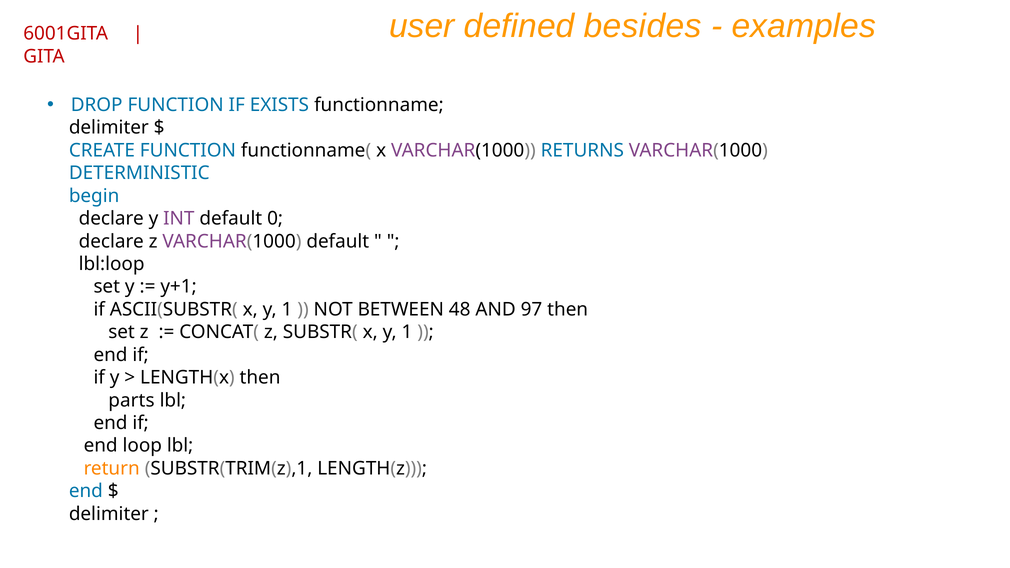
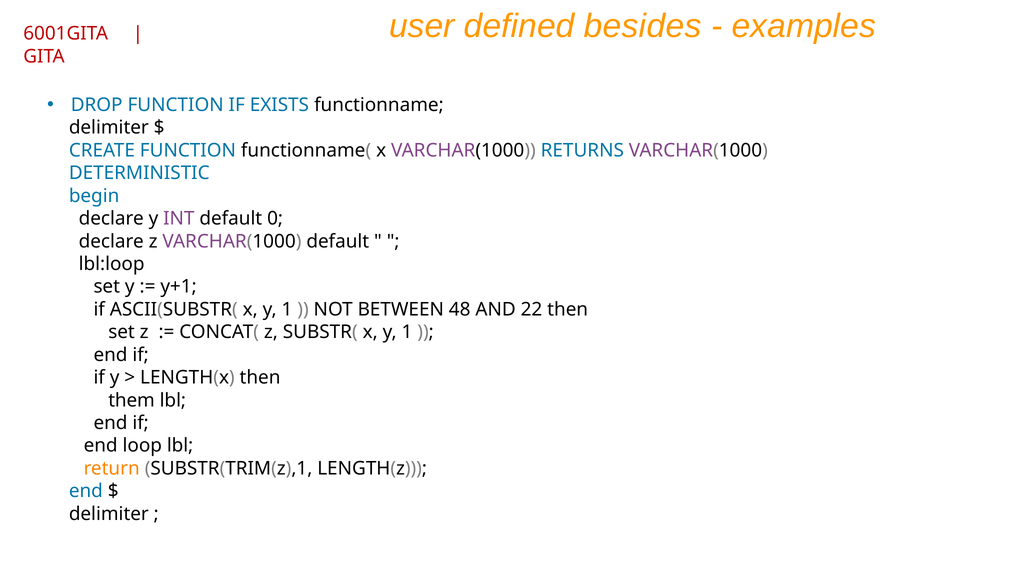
97: 97 -> 22
parts: parts -> them
